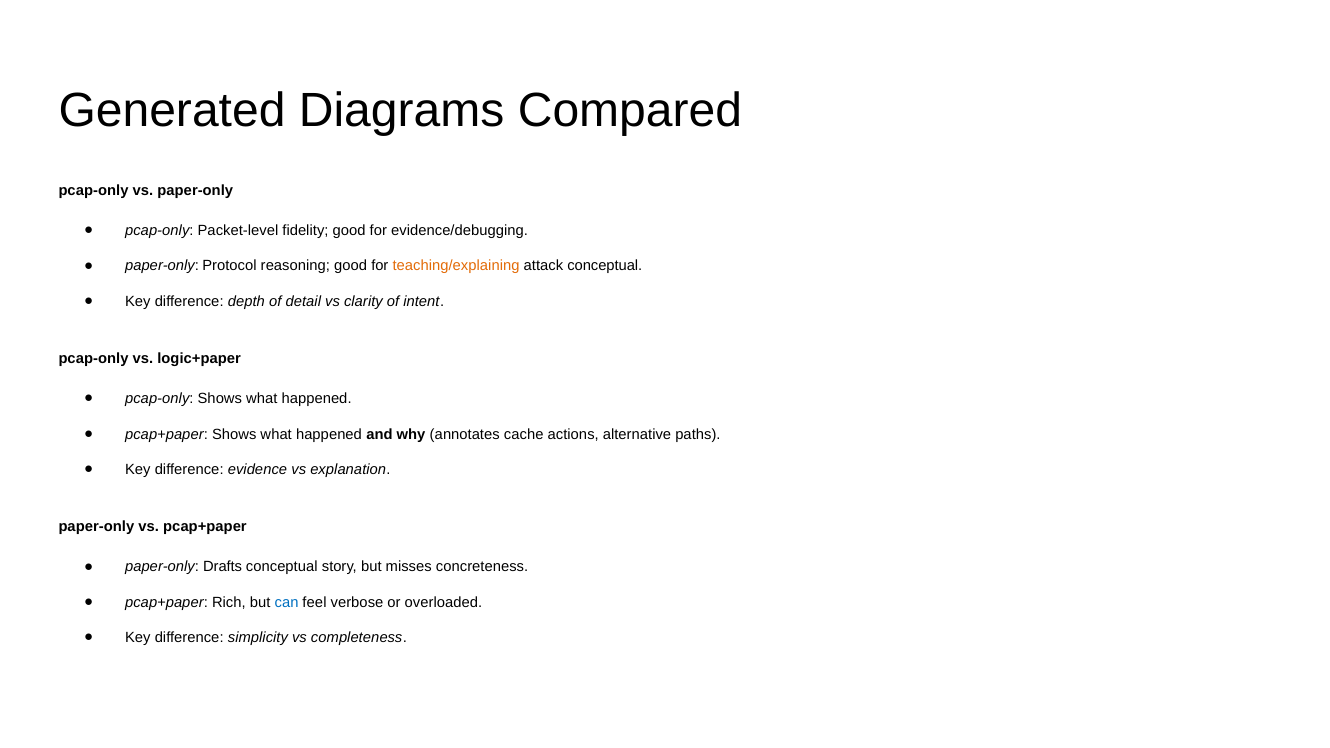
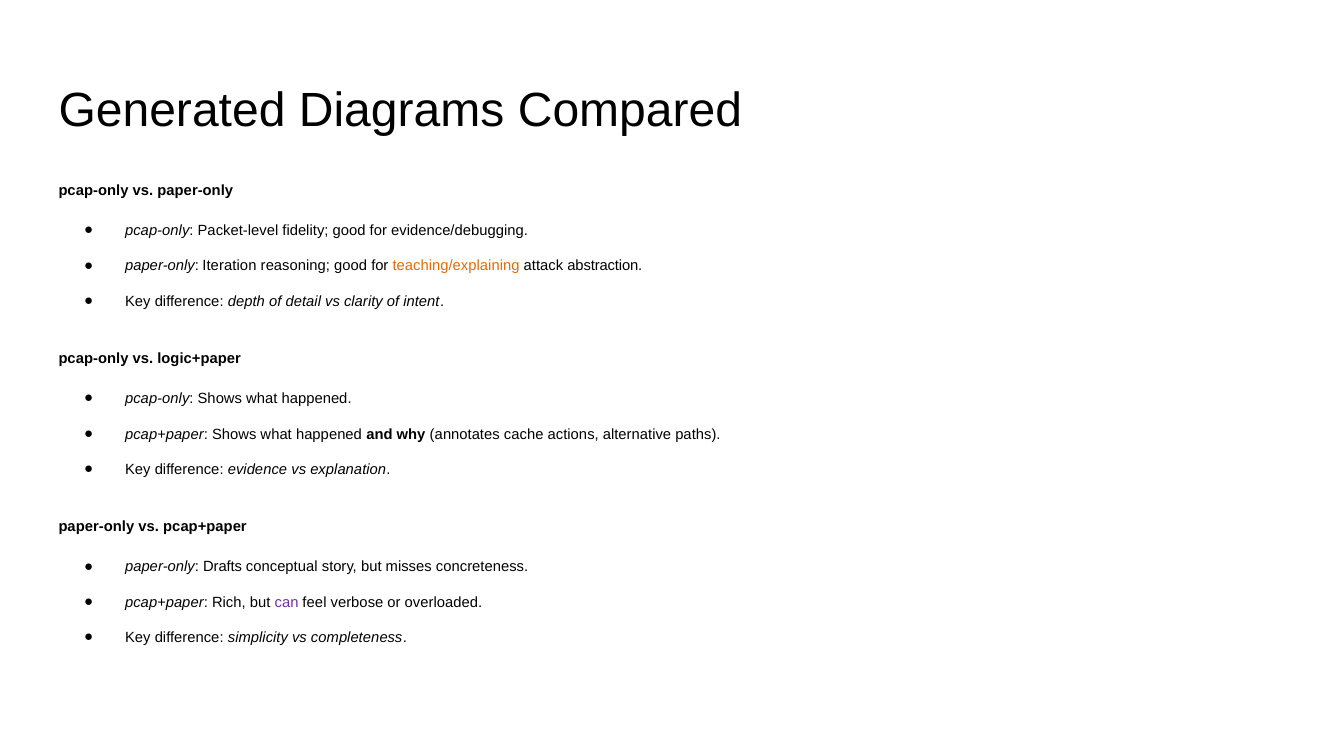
Protocol: Protocol -> Iteration
attack conceptual: conceptual -> abstraction
can colour: blue -> purple
